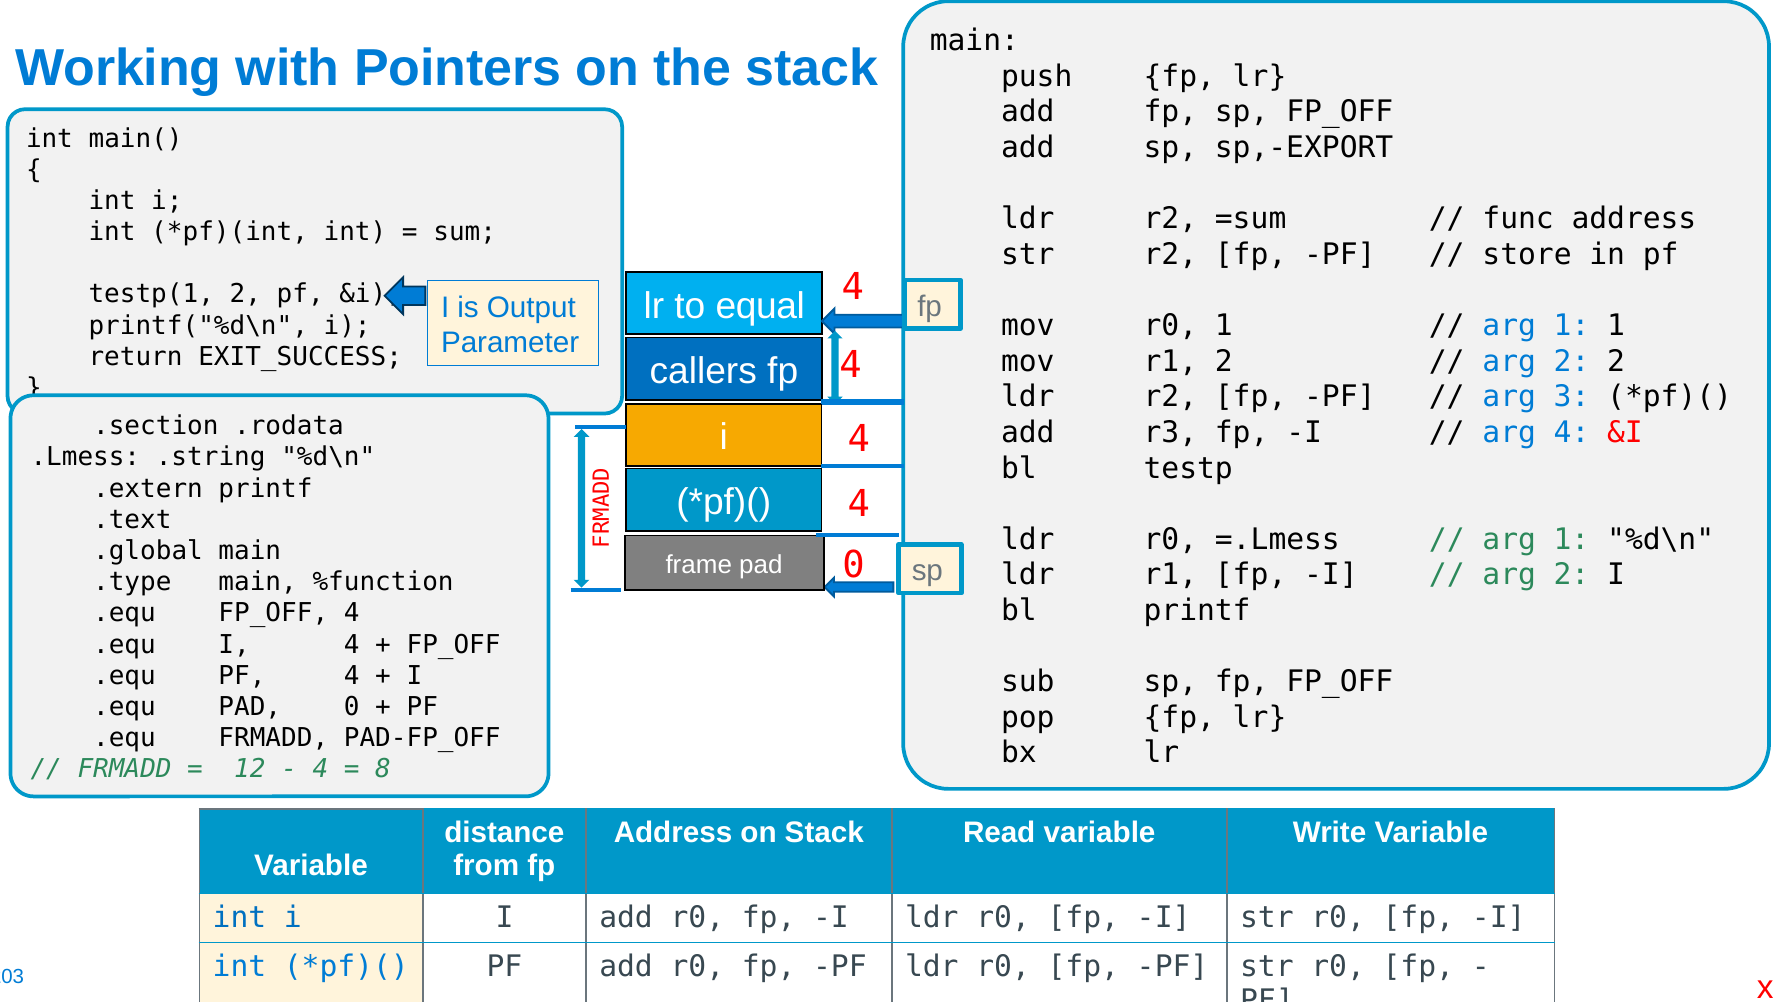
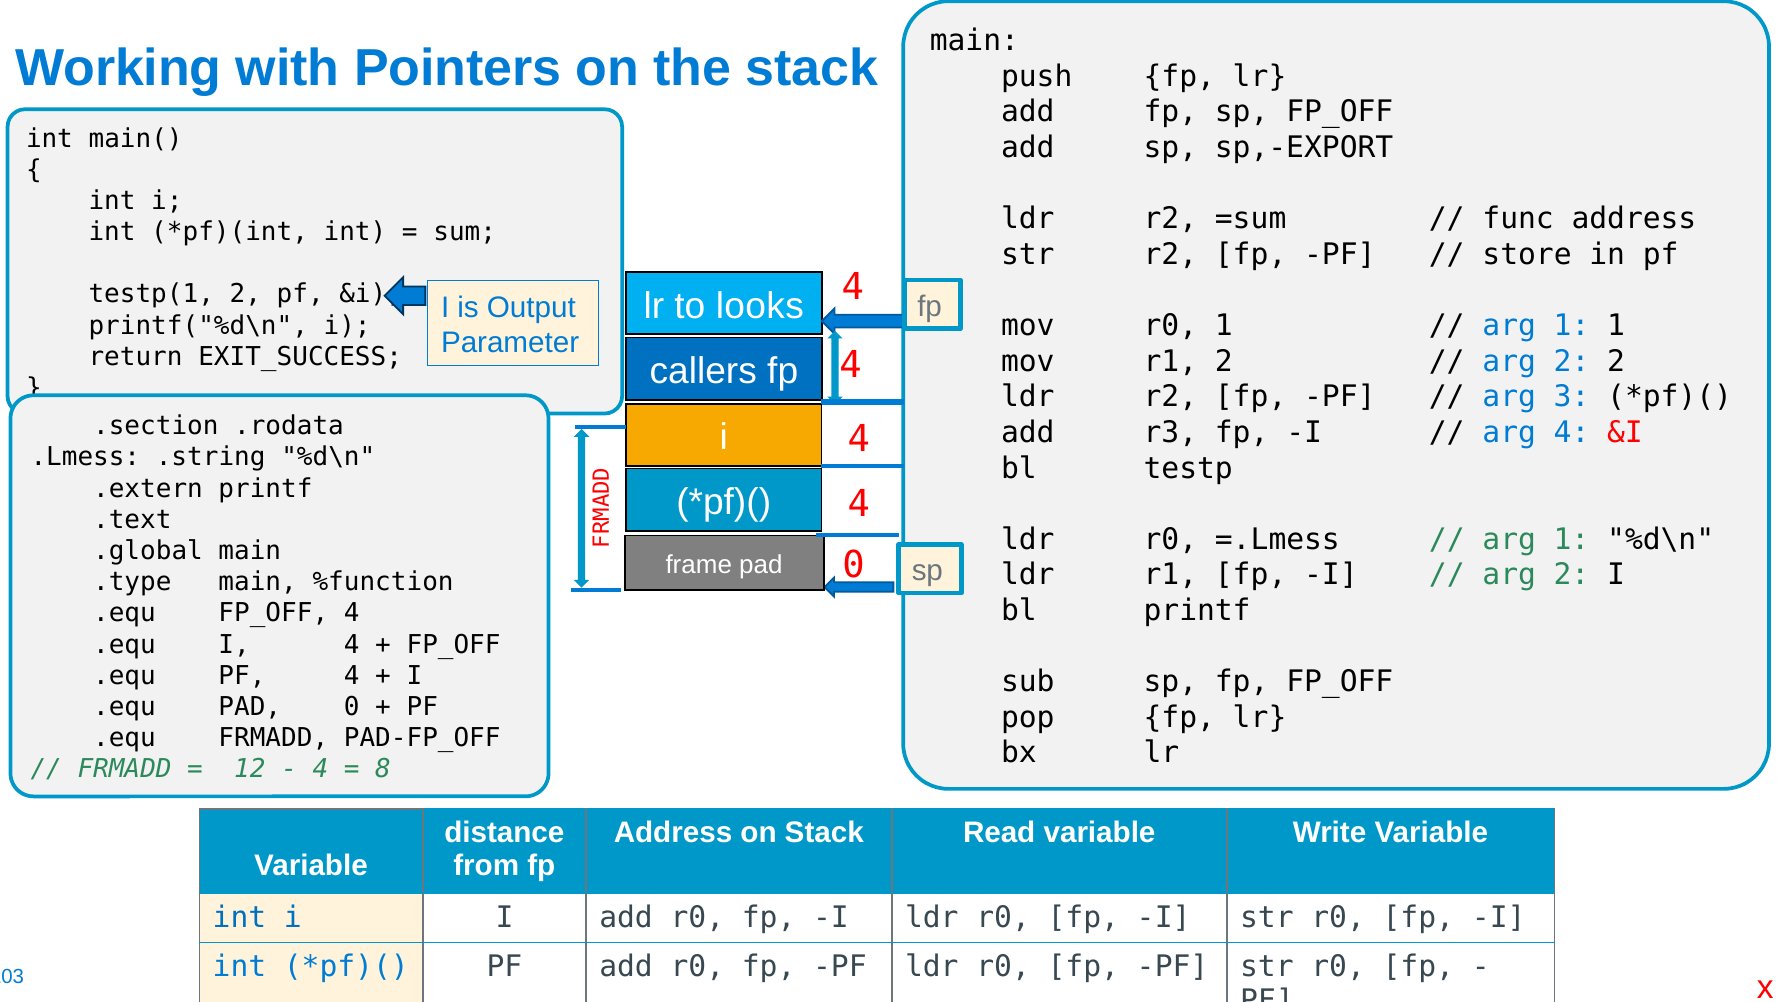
equal: equal -> looks
